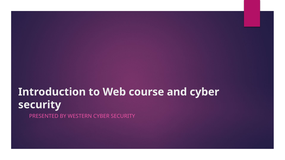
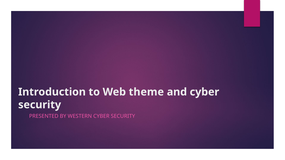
course: course -> theme
